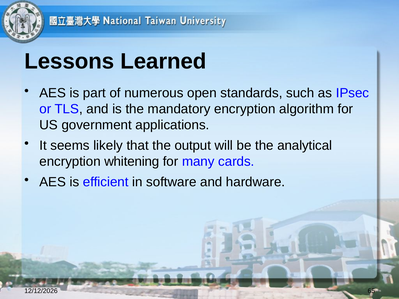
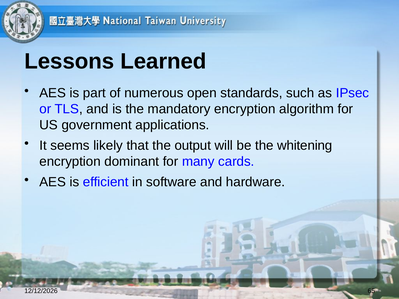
analytical: analytical -> whitening
whitening: whitening -> dominant
